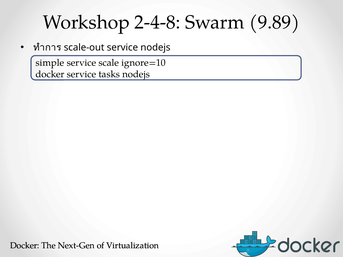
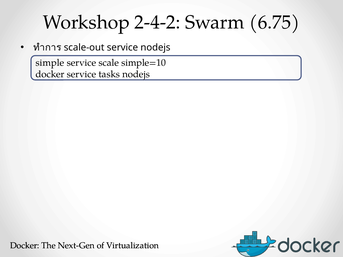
2-4-8: 2-4-8 -> 2-4-2
9.89: 9.89 -> 6.75
ignore=10: ignore=10 -> simple=10
